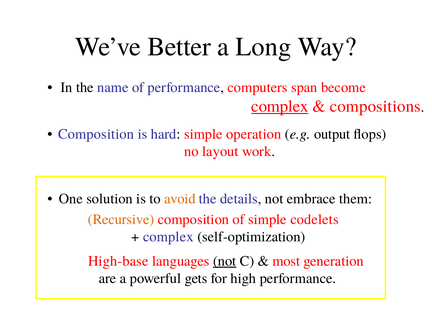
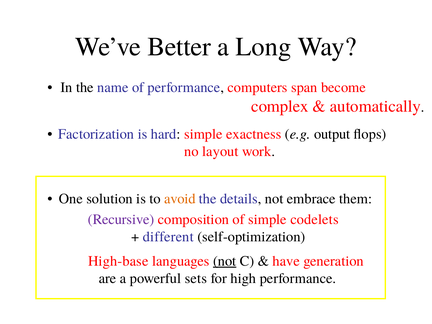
complex at (280, 106) underline: present -> none
compositions: compositions -> automatically
Composition at (96, 134): Composition -> Factorization
operation: operation -> exactness
Recursive colour: orange -> purple
complex at (168, 237): complex -> different
most: most -> have
gets: gets -> sets
